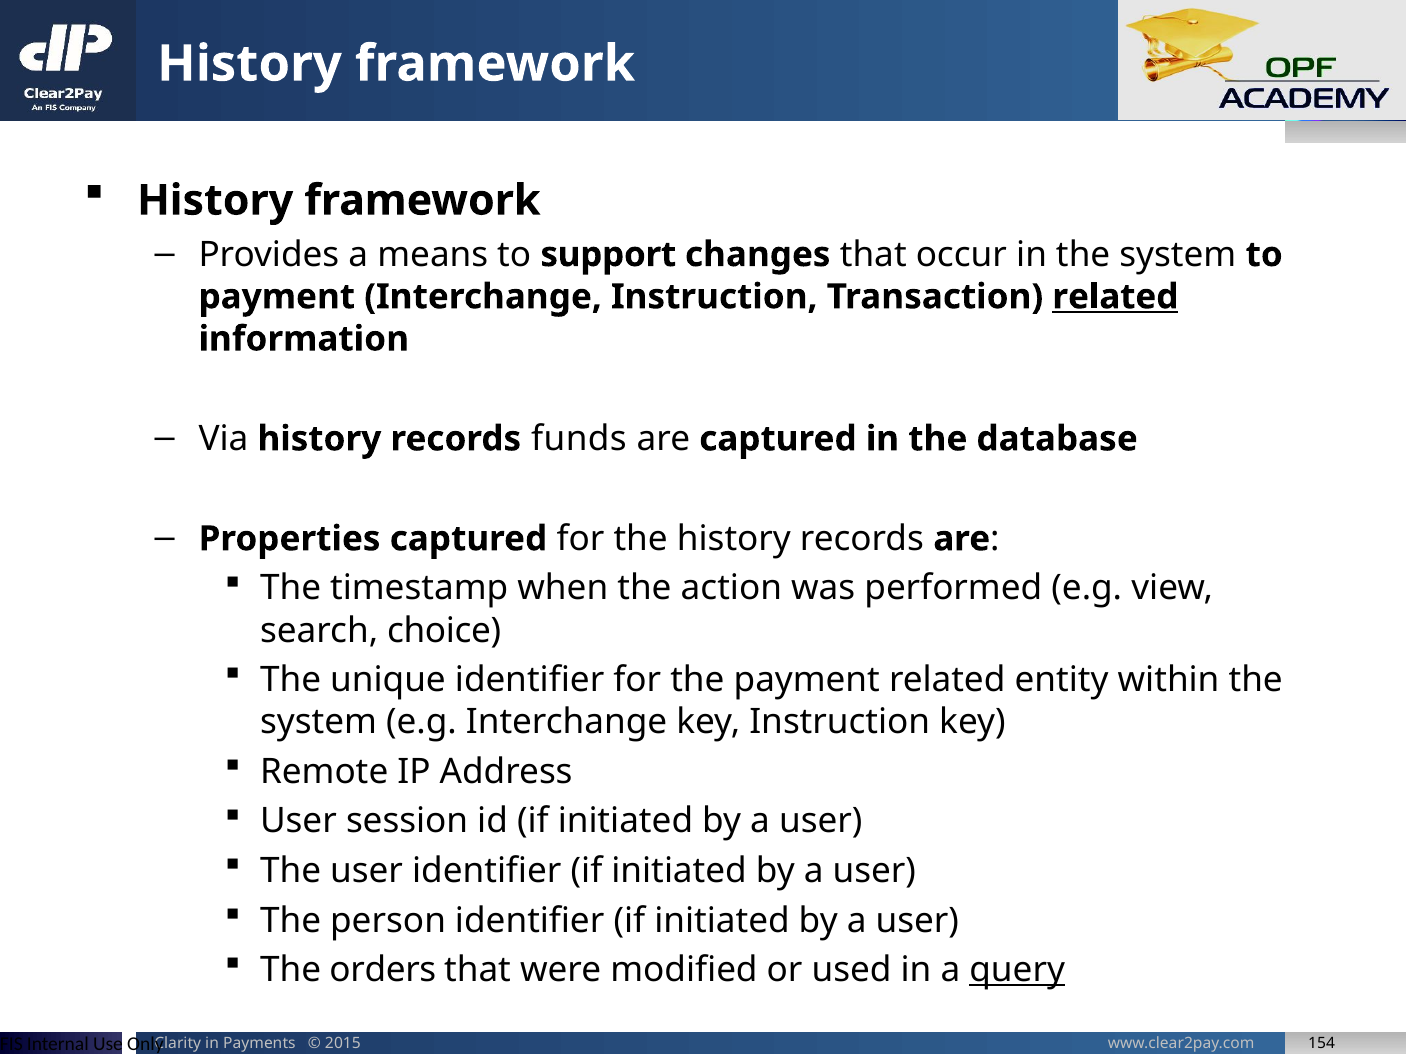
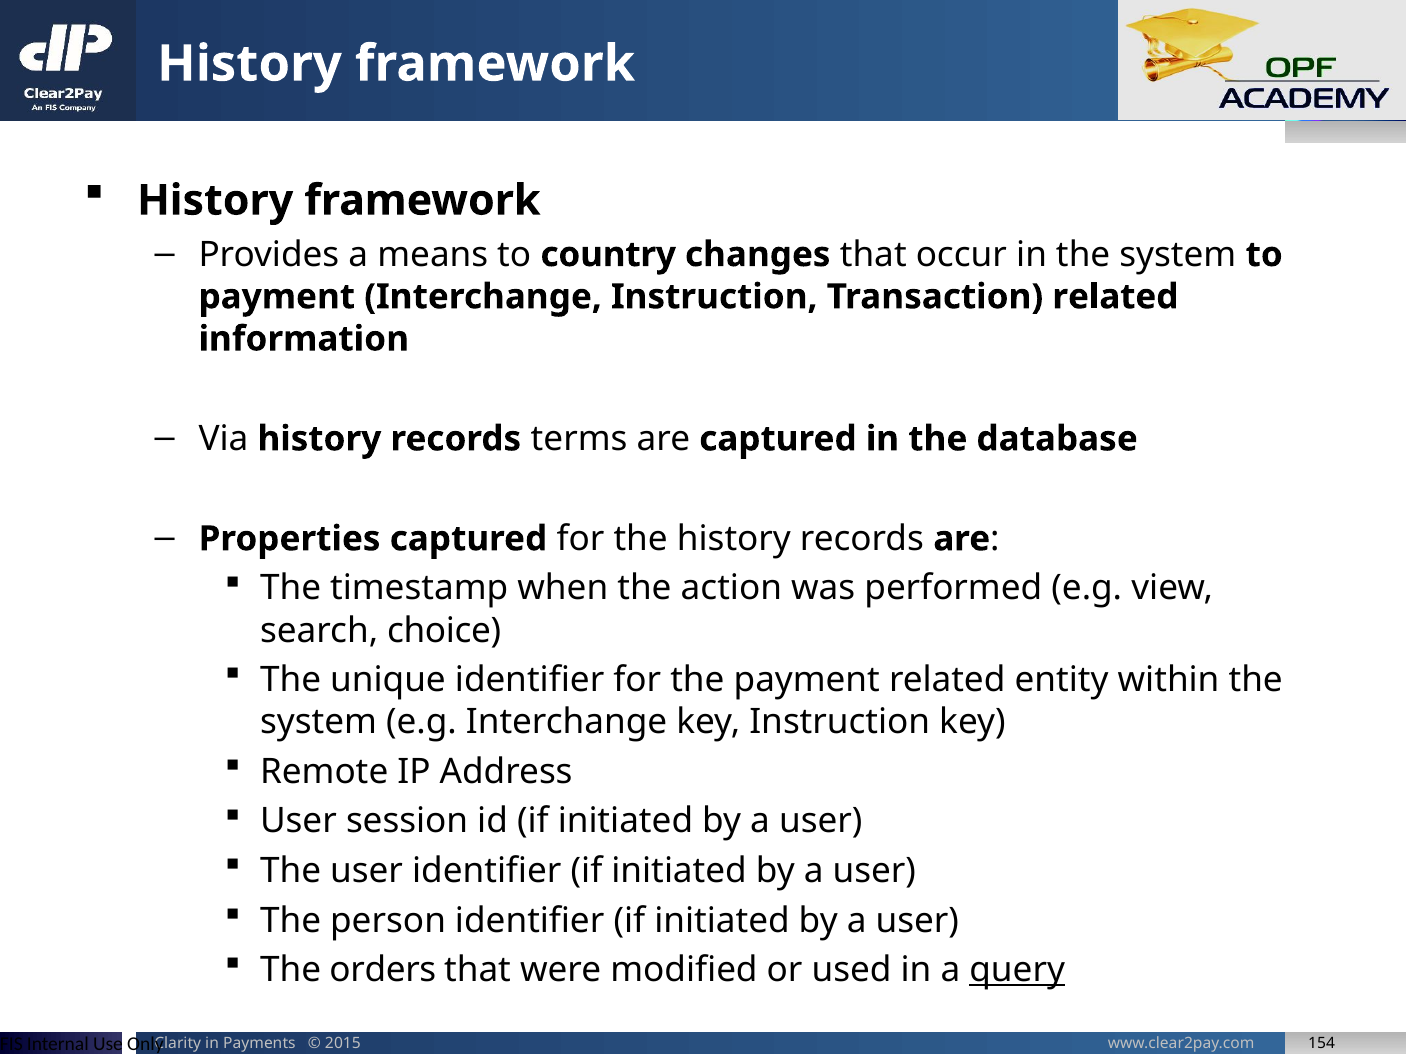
support: support -> country
related at (1115, 297) underline: present -> none
funds: funds -> terms
